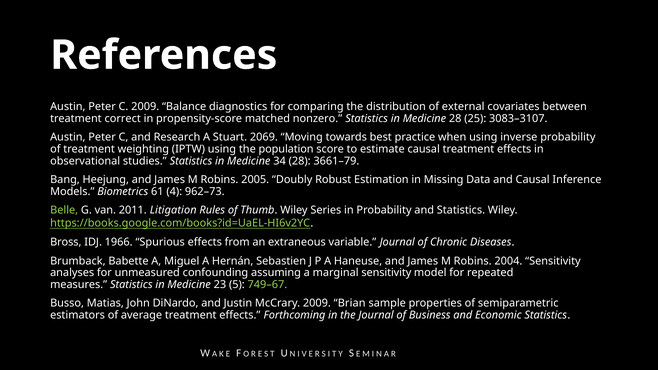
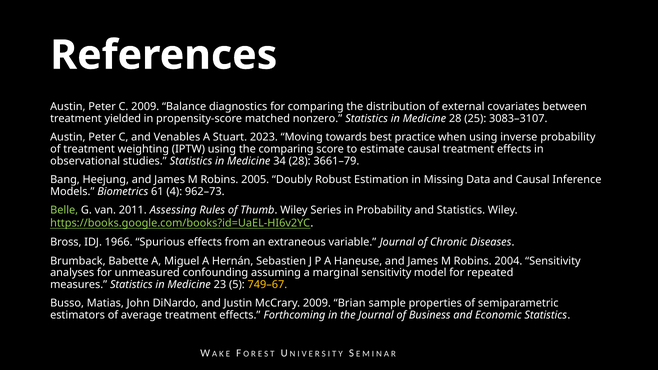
correct: correct -> yielded
Research: Research -> Venables
2069: 2069 -> 2023
the population: population -> comparing
Litigation: Litigation -> Assessing
749–67 colour: light green -> yellow
